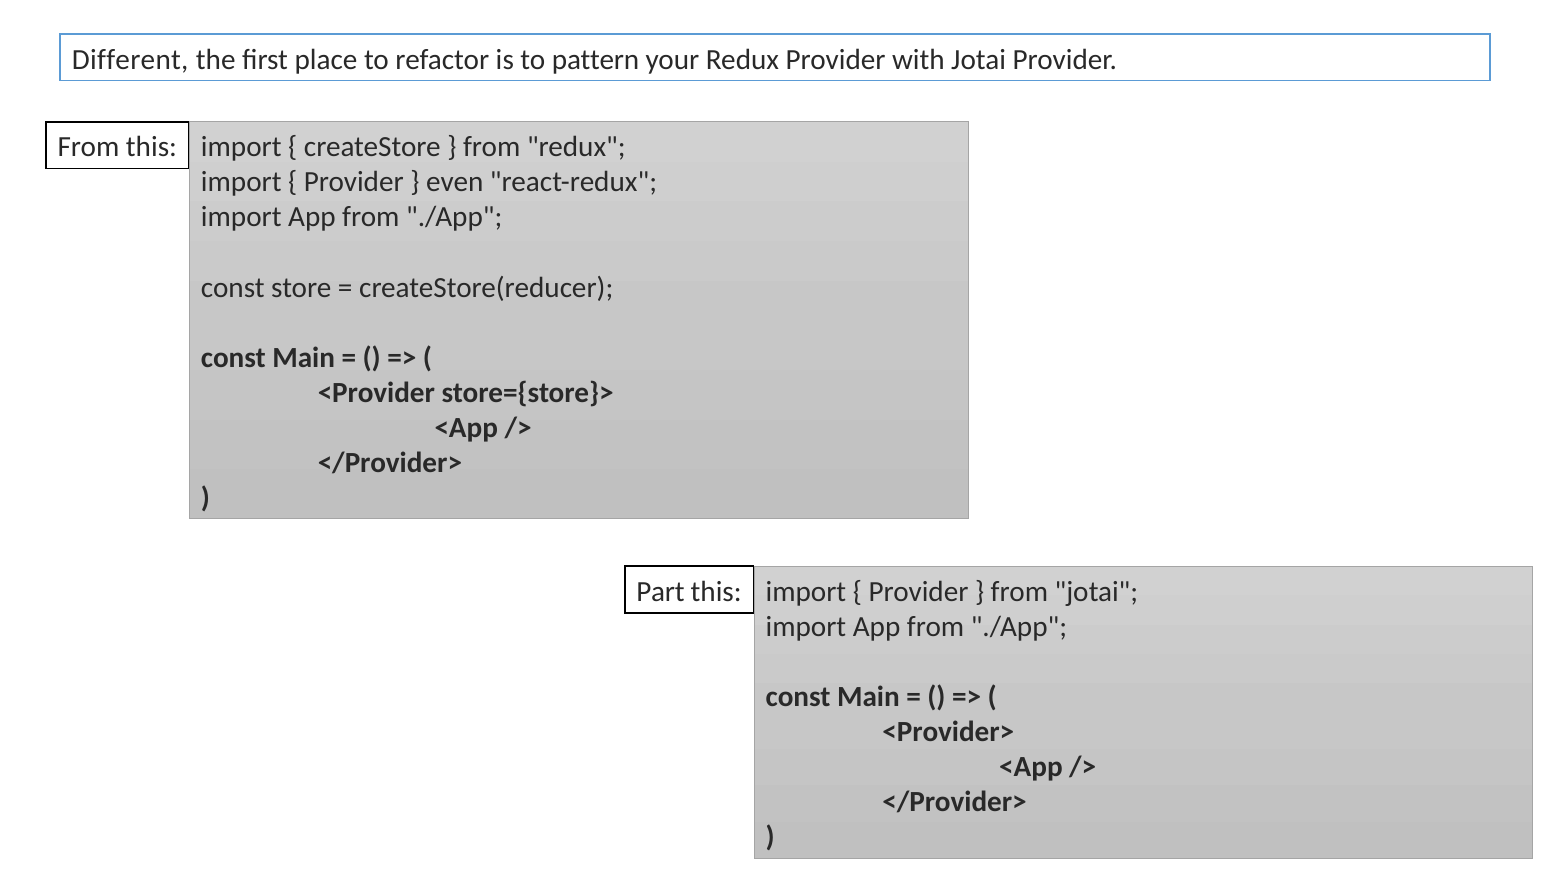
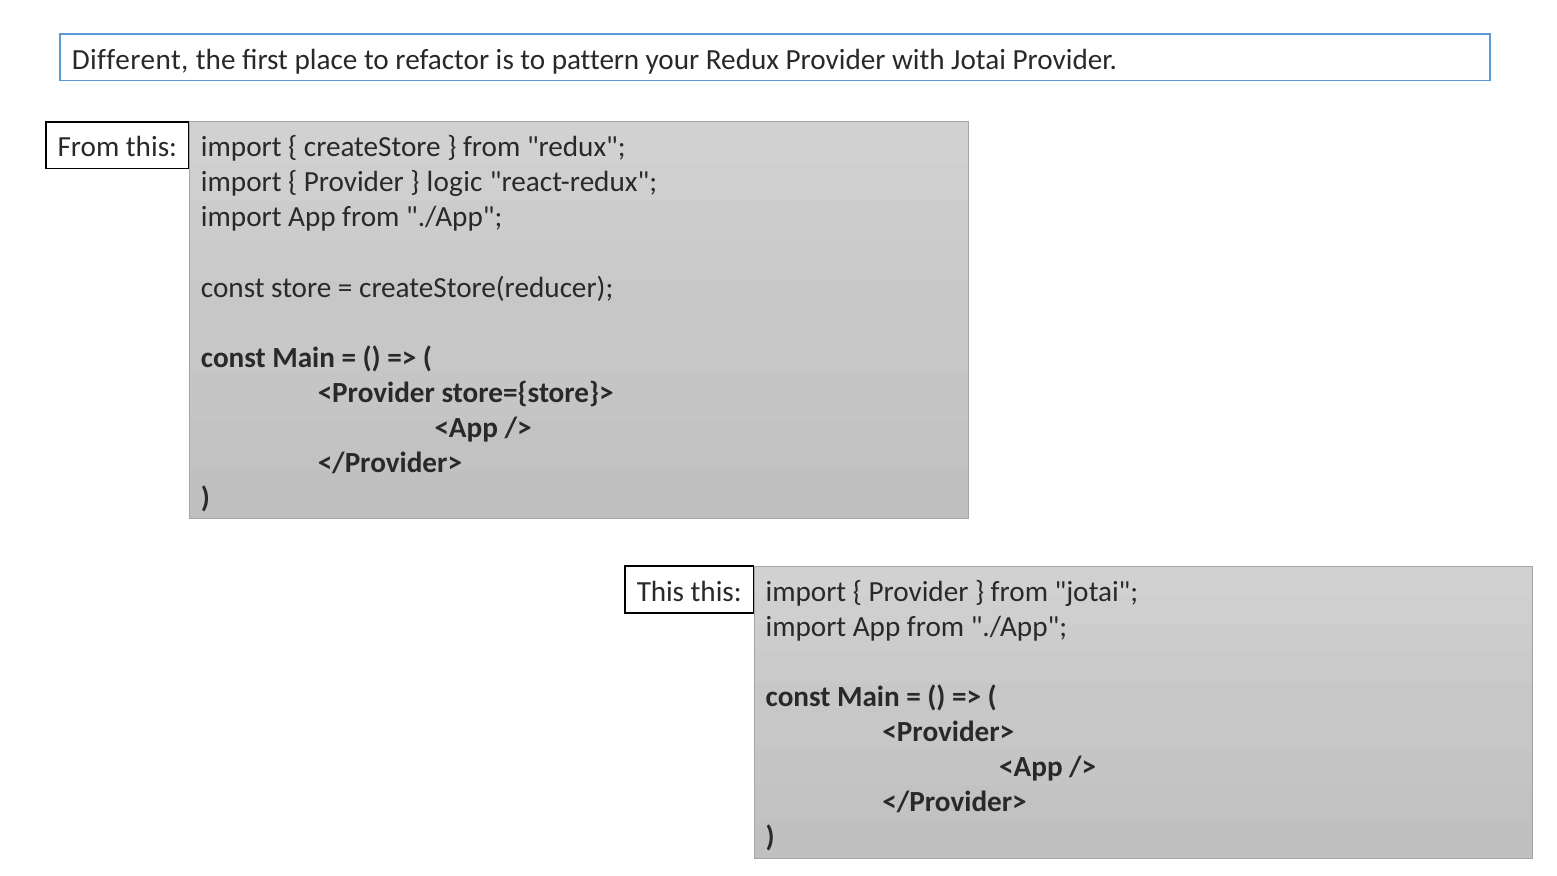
even: even -> logic
Part at (660, 591): Part -> This
